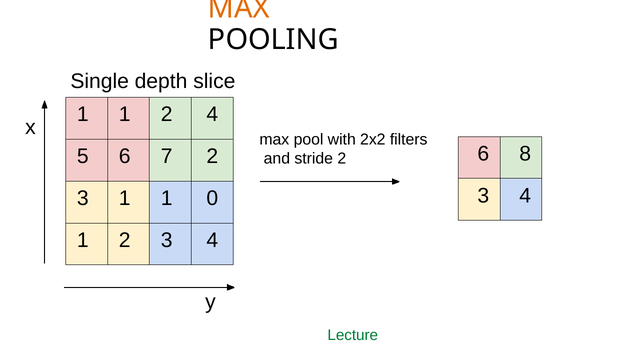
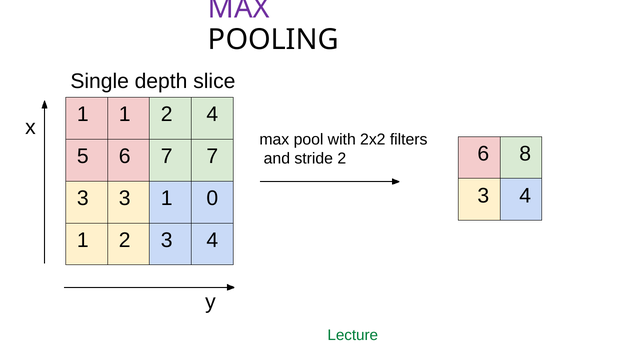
MAX at (239, 8) colour: orange -> purple
7 2: 2 -> 7
3 1: 1 -> 3
